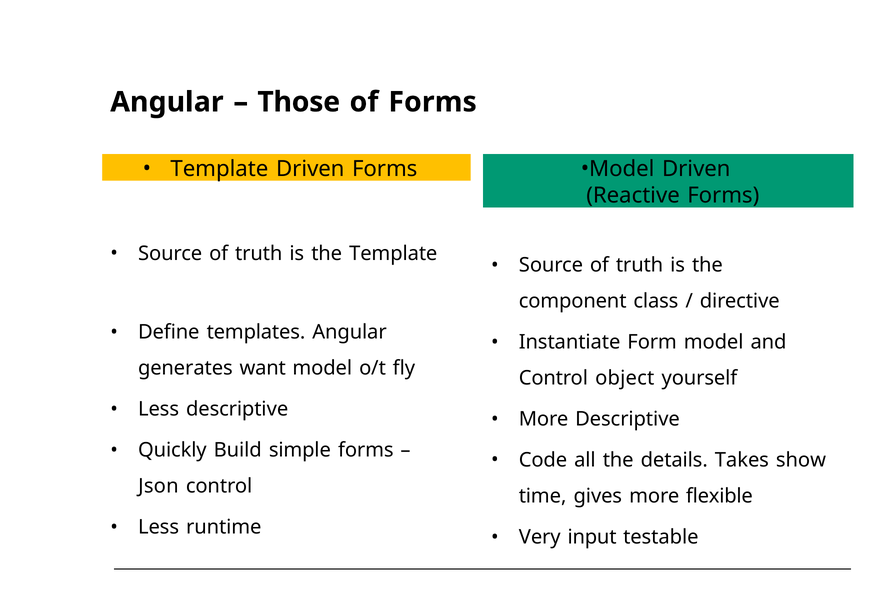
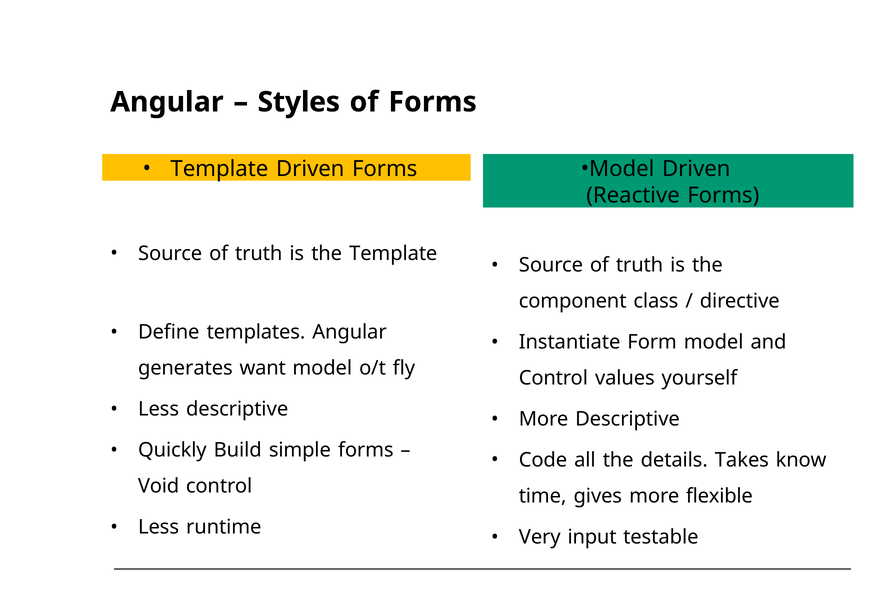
Those: Those -> Styles
object: object -> values
show: show -> know
Json: Json -> Void
